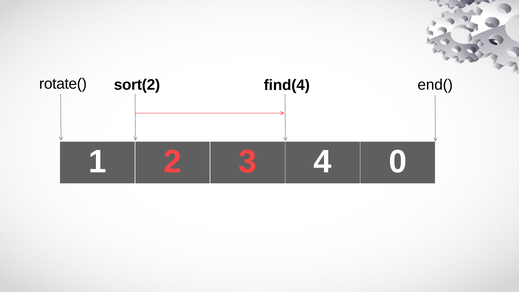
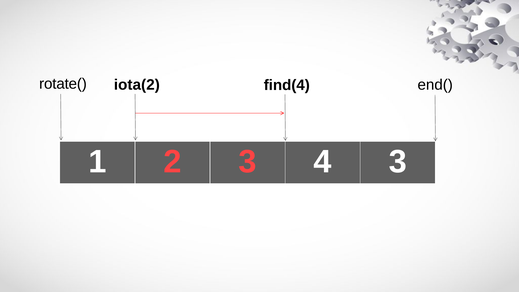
sort(2: sort(2 -> iota(2
4 0: 0 -> 3
